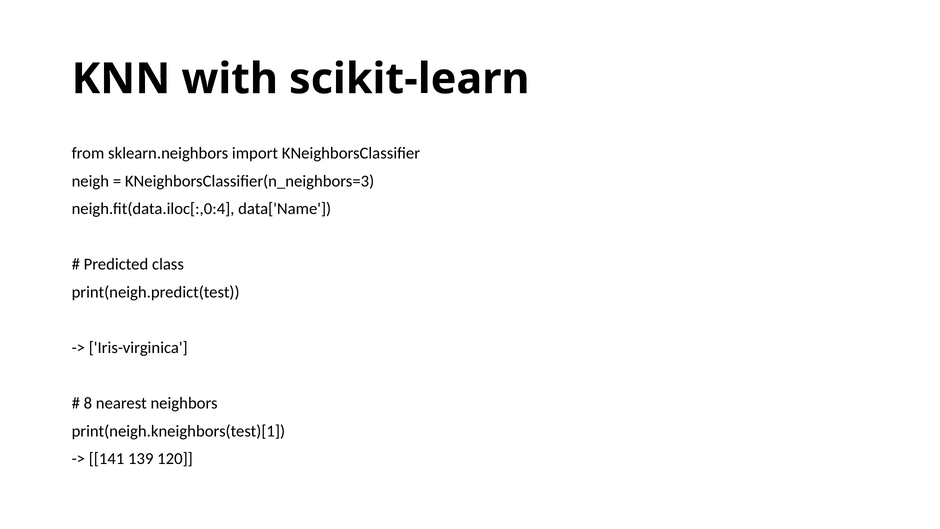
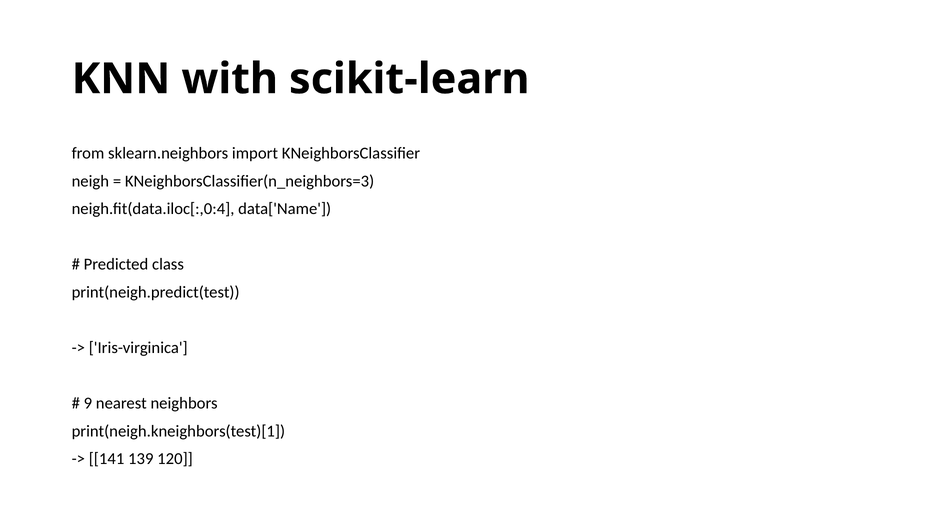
8: 8 -> 9
